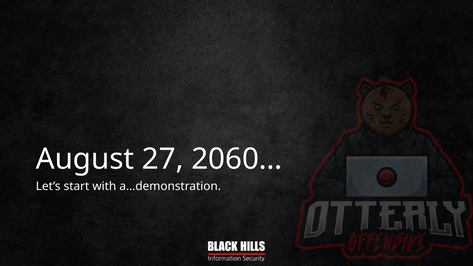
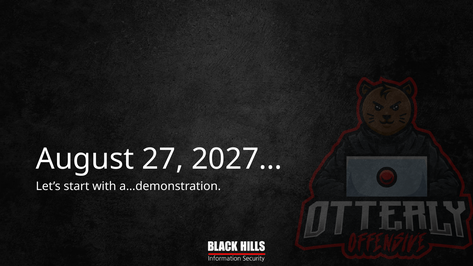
2060…: 2060… -> 2027…
